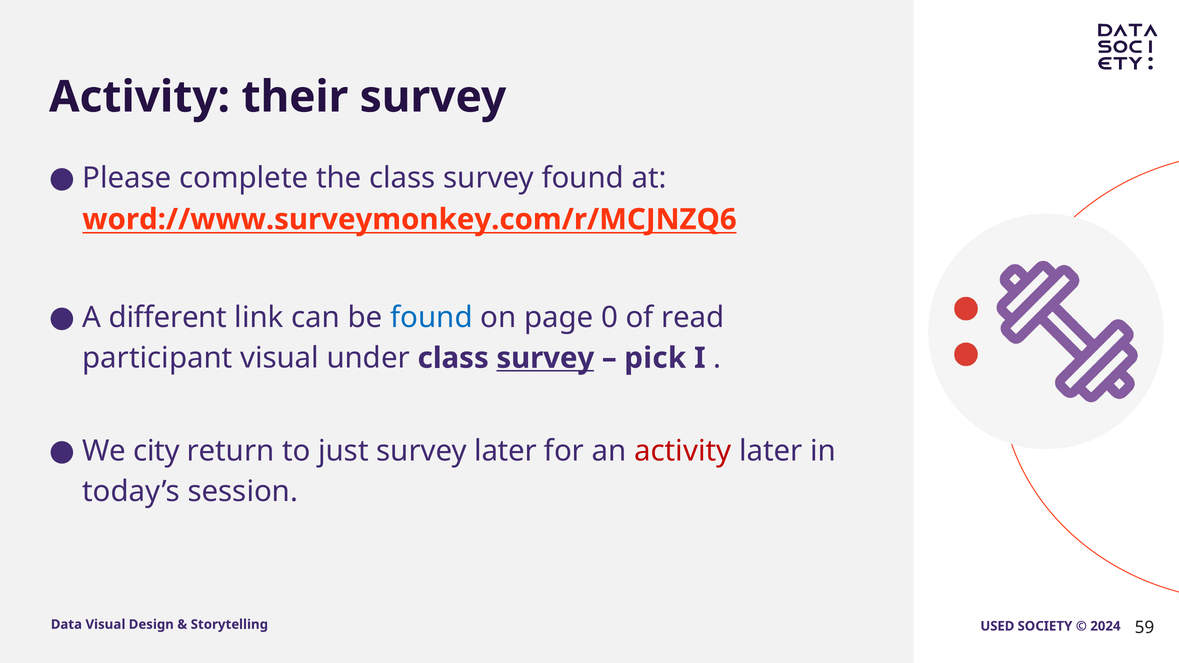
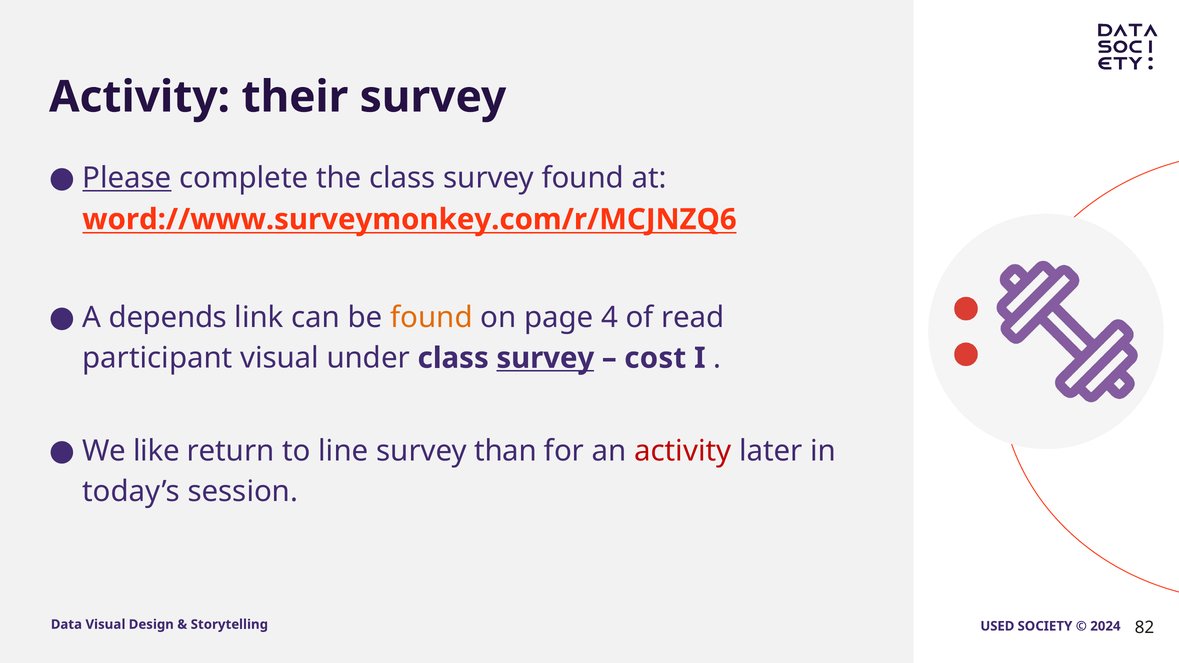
Please underline: none -> present
different: different -> depends
found at (431, 317) colour: blue -> orange
0: 0 -> 4
pick: pick -> cost
city: city -> like
just: just -> line
survey later: later -> than
59: 59 -> 82
